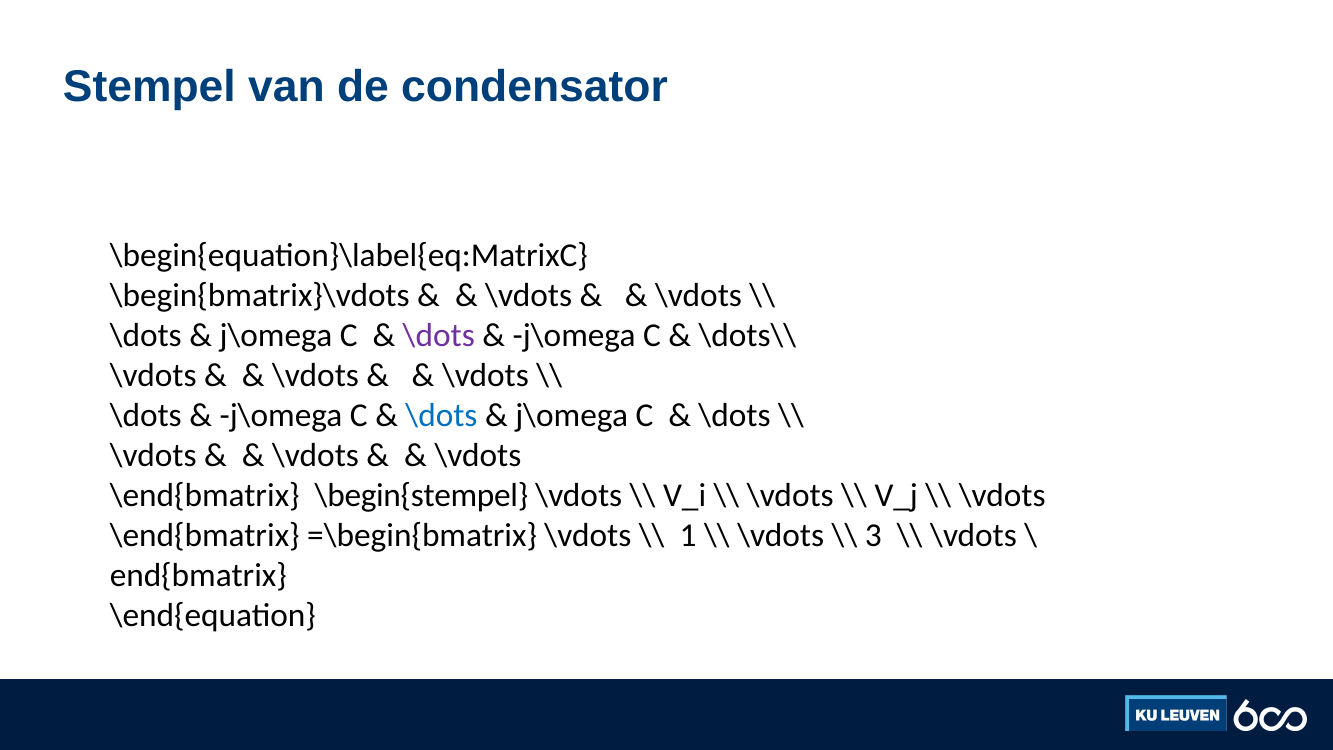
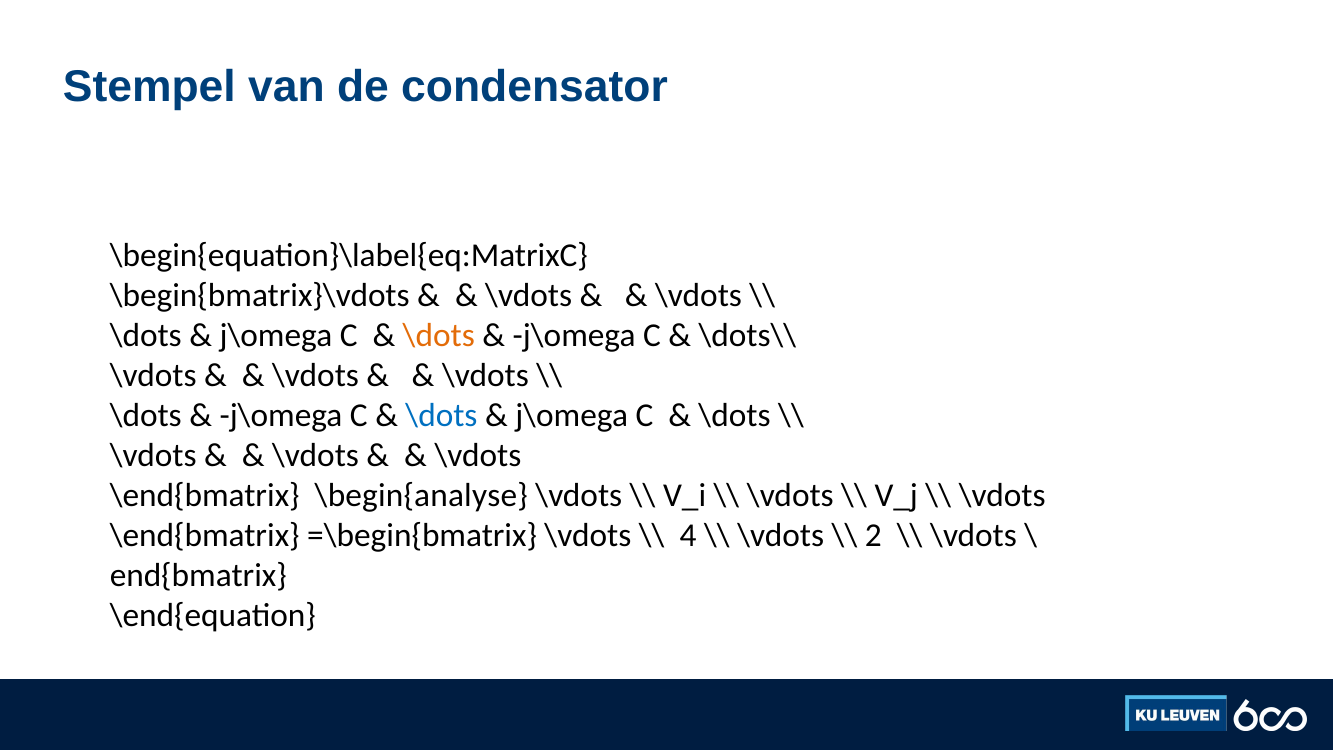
\dots at (439, 335) colour: purple -> orange
\begin{stempel: \begin{stempel -> \begin{analyse
1: 1 -> 4
3: 3 -> 2
